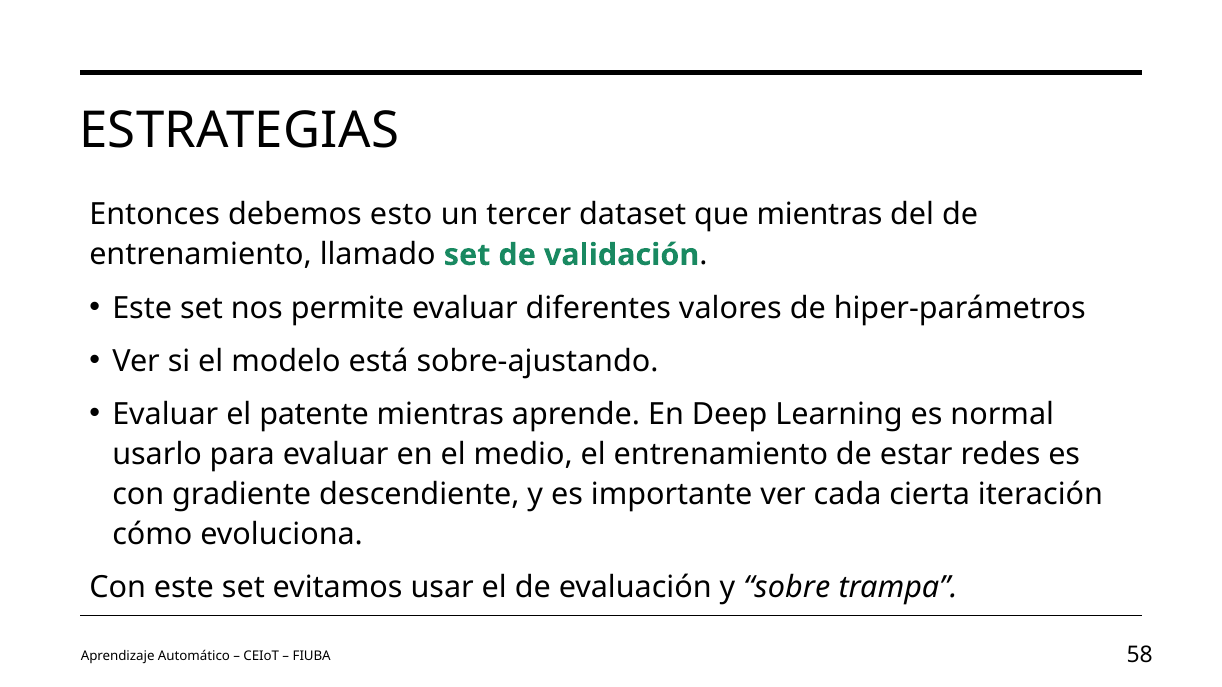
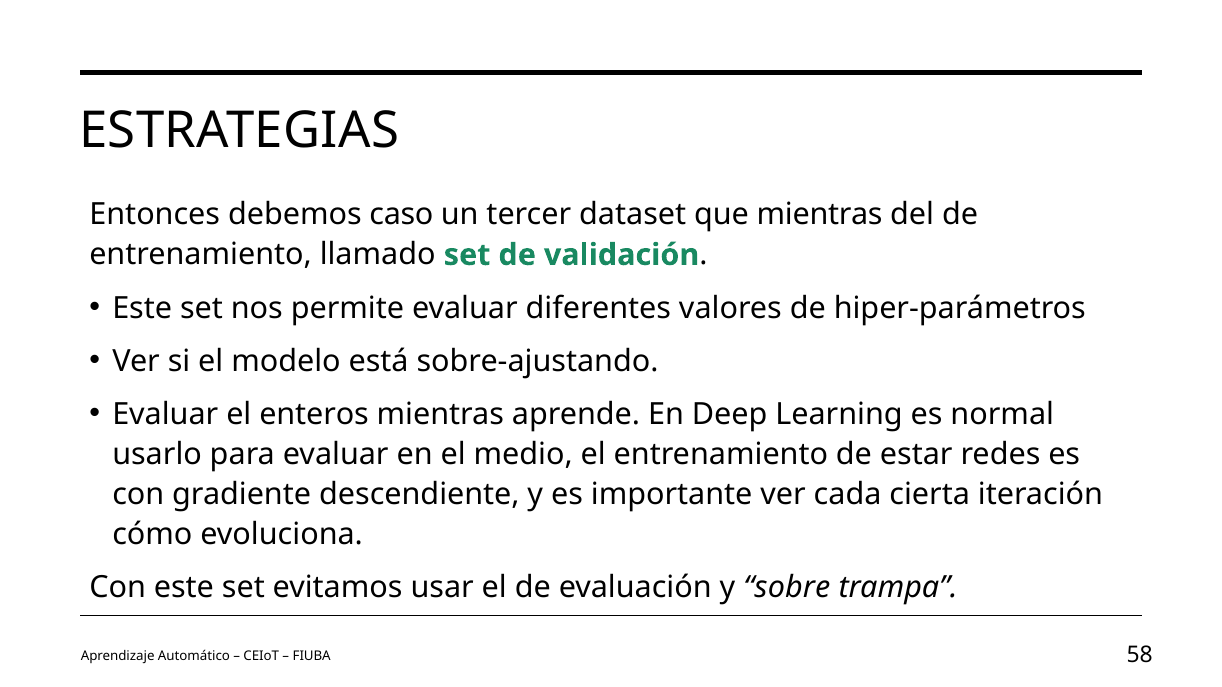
esto: esto -> caso
patente: patente -> enteros
